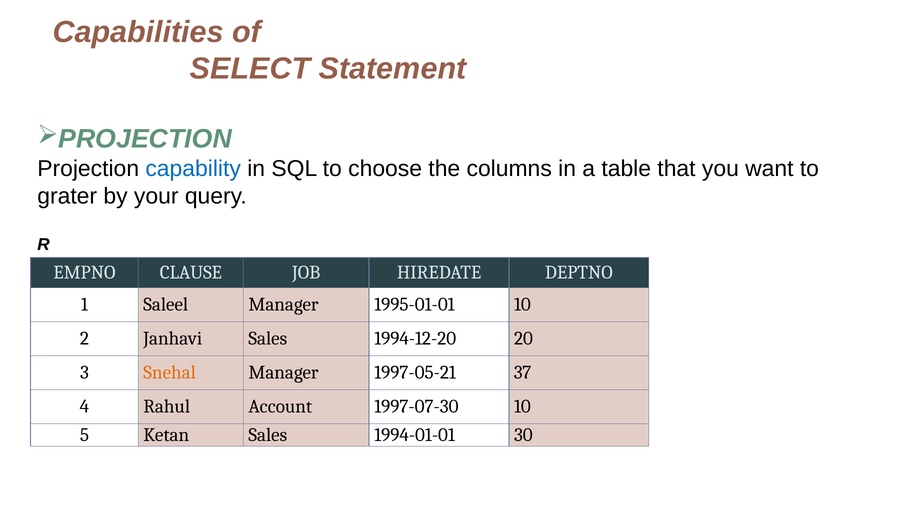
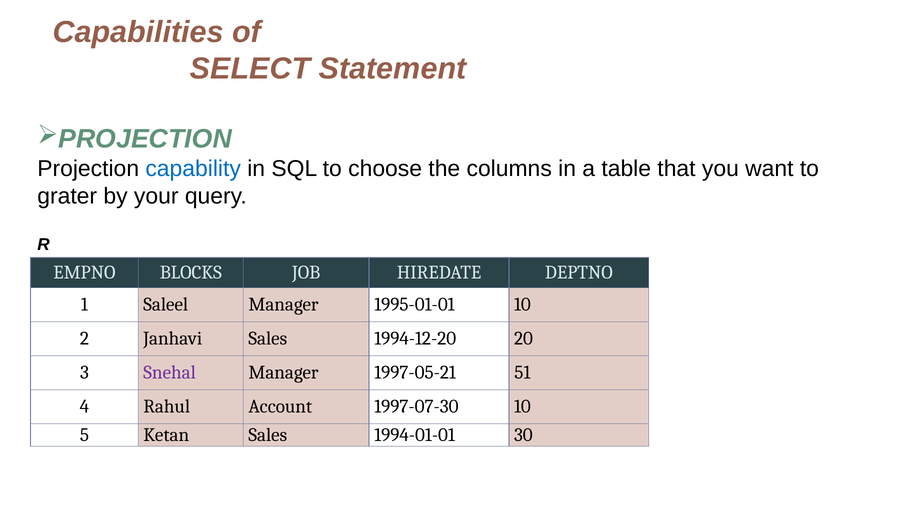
CLAUSE: CLAUSE -> BLOCKS
Snehal colour: orange -> purple
37: 37 -> 51
